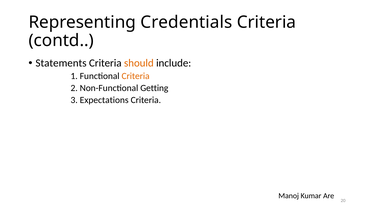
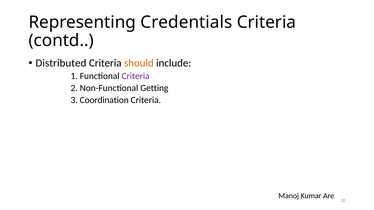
Statements: Statements -> Distributed
Criteria at (136, 76) colour: orange -> purple
Expectations: Expectations -> Coordination
